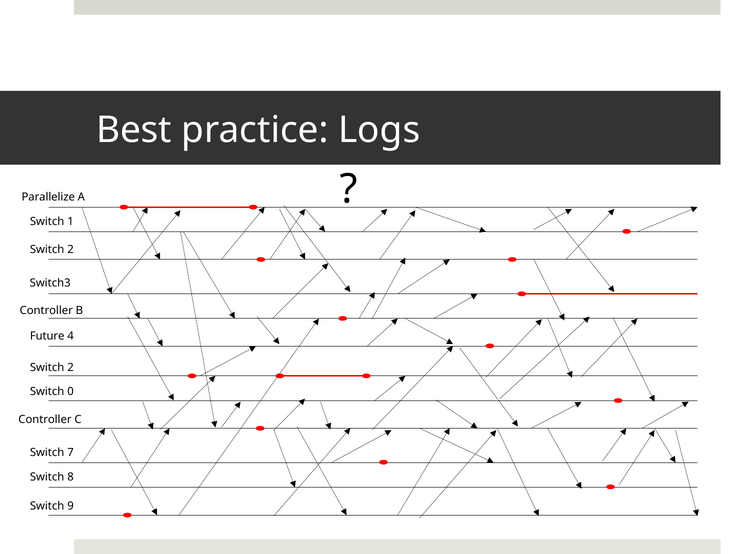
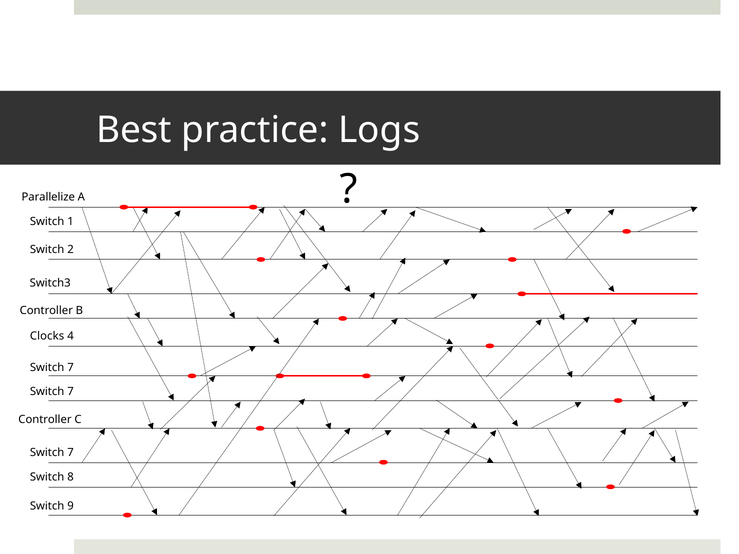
Future: Future -> Clocks
2 at (71, 367): 2 -> 7
0 at (71, 392): 0 -> 7
